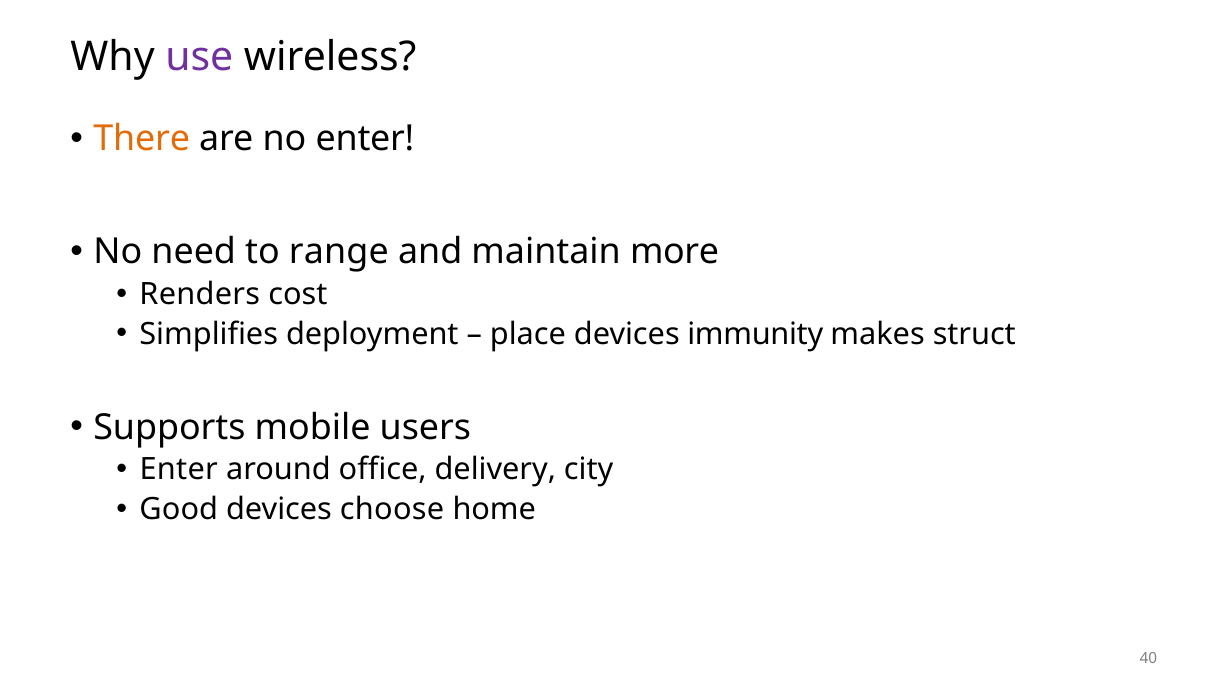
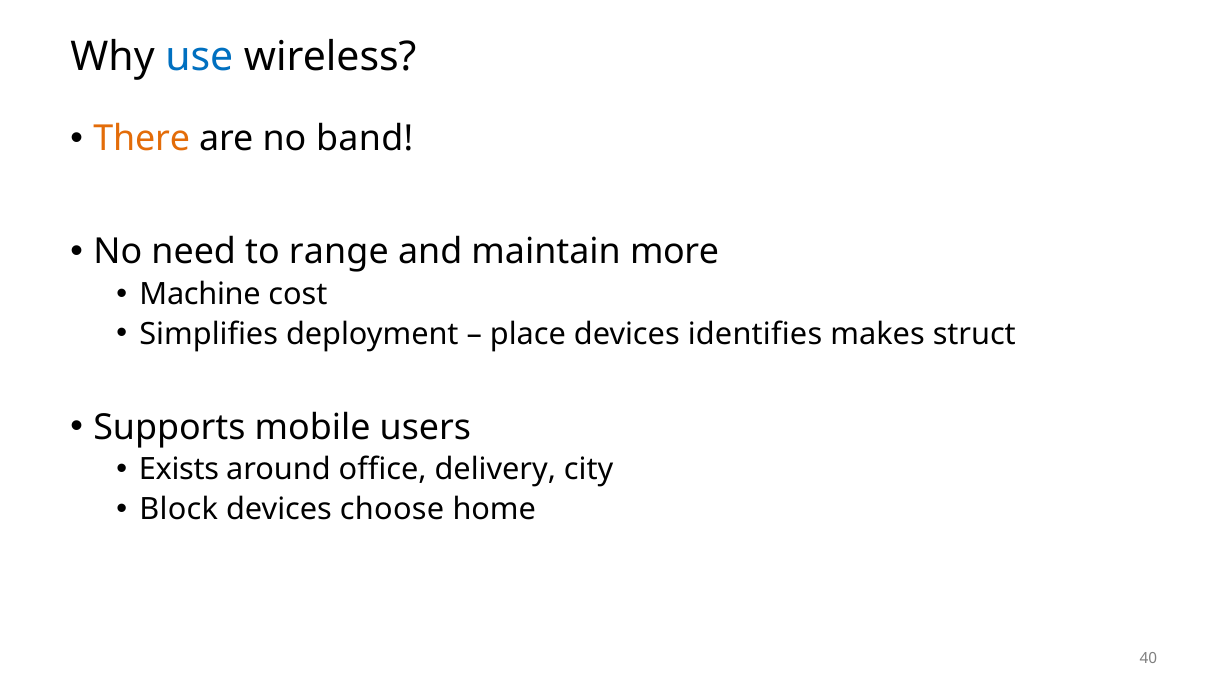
use colour: purple -> blue
no enter: enter -> band
Renders: Renders -> Machine
immunity: immunity -> identifies
Enter at (179, 470): Enter -> Exists
Good: Good -> Block
